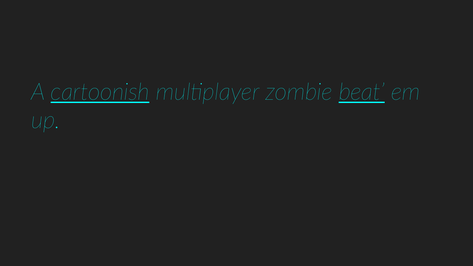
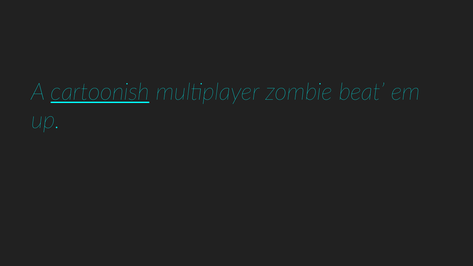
beat underline: present -> none
